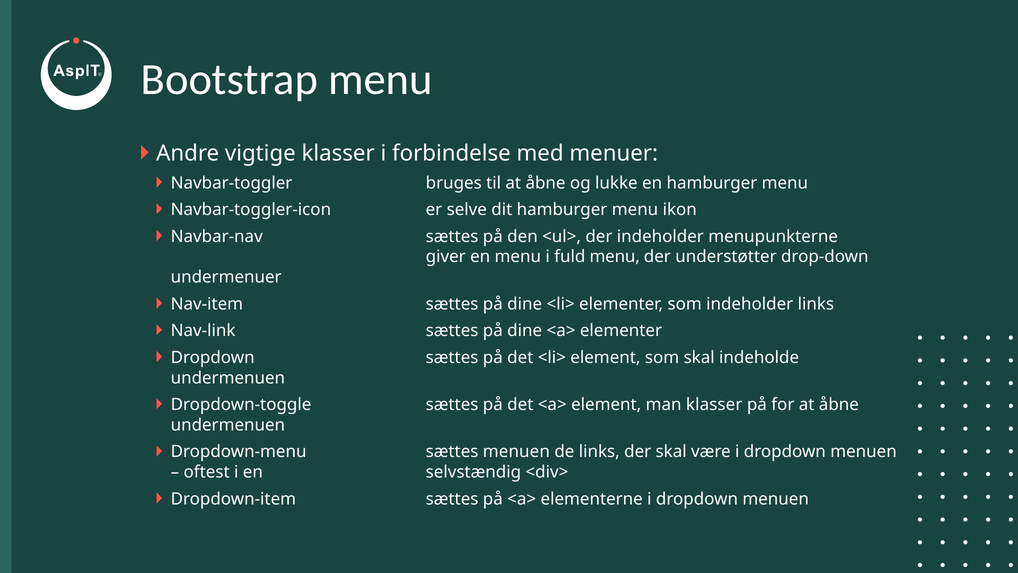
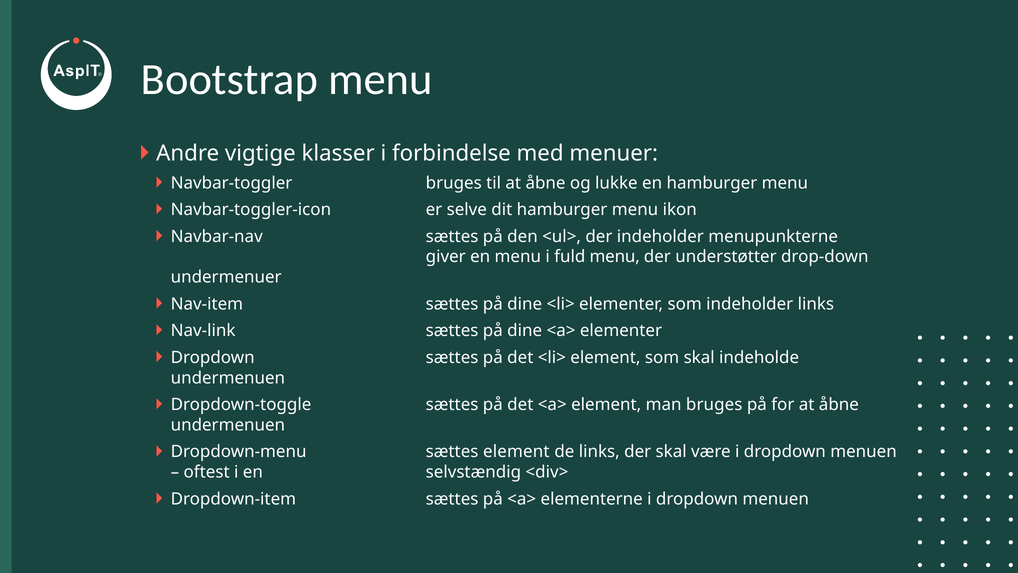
man klasser: klasser -> bruges
sættes menuen: menuen -> element
